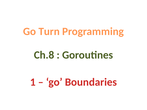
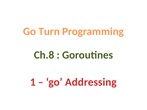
Boundaries: Boundaries -> Addressing
